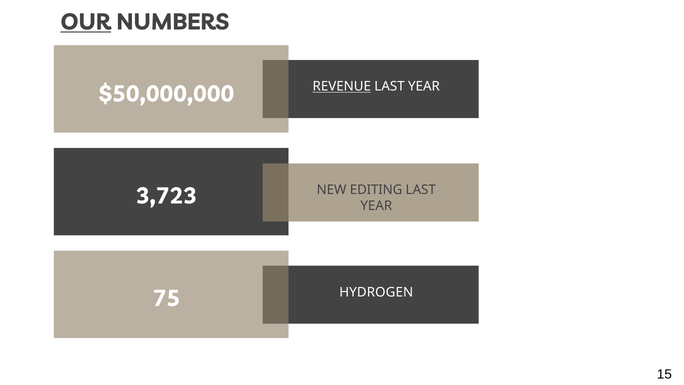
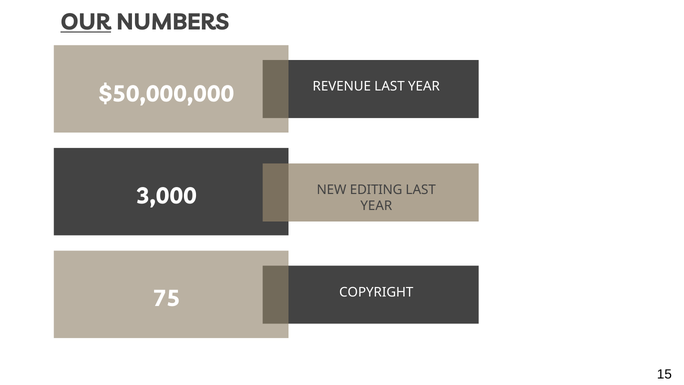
REVENUE underline: present -> none
3,723: 3,723 -> 3,000
HYDROGEN: HYDROGEN -> COPYRIGHT
